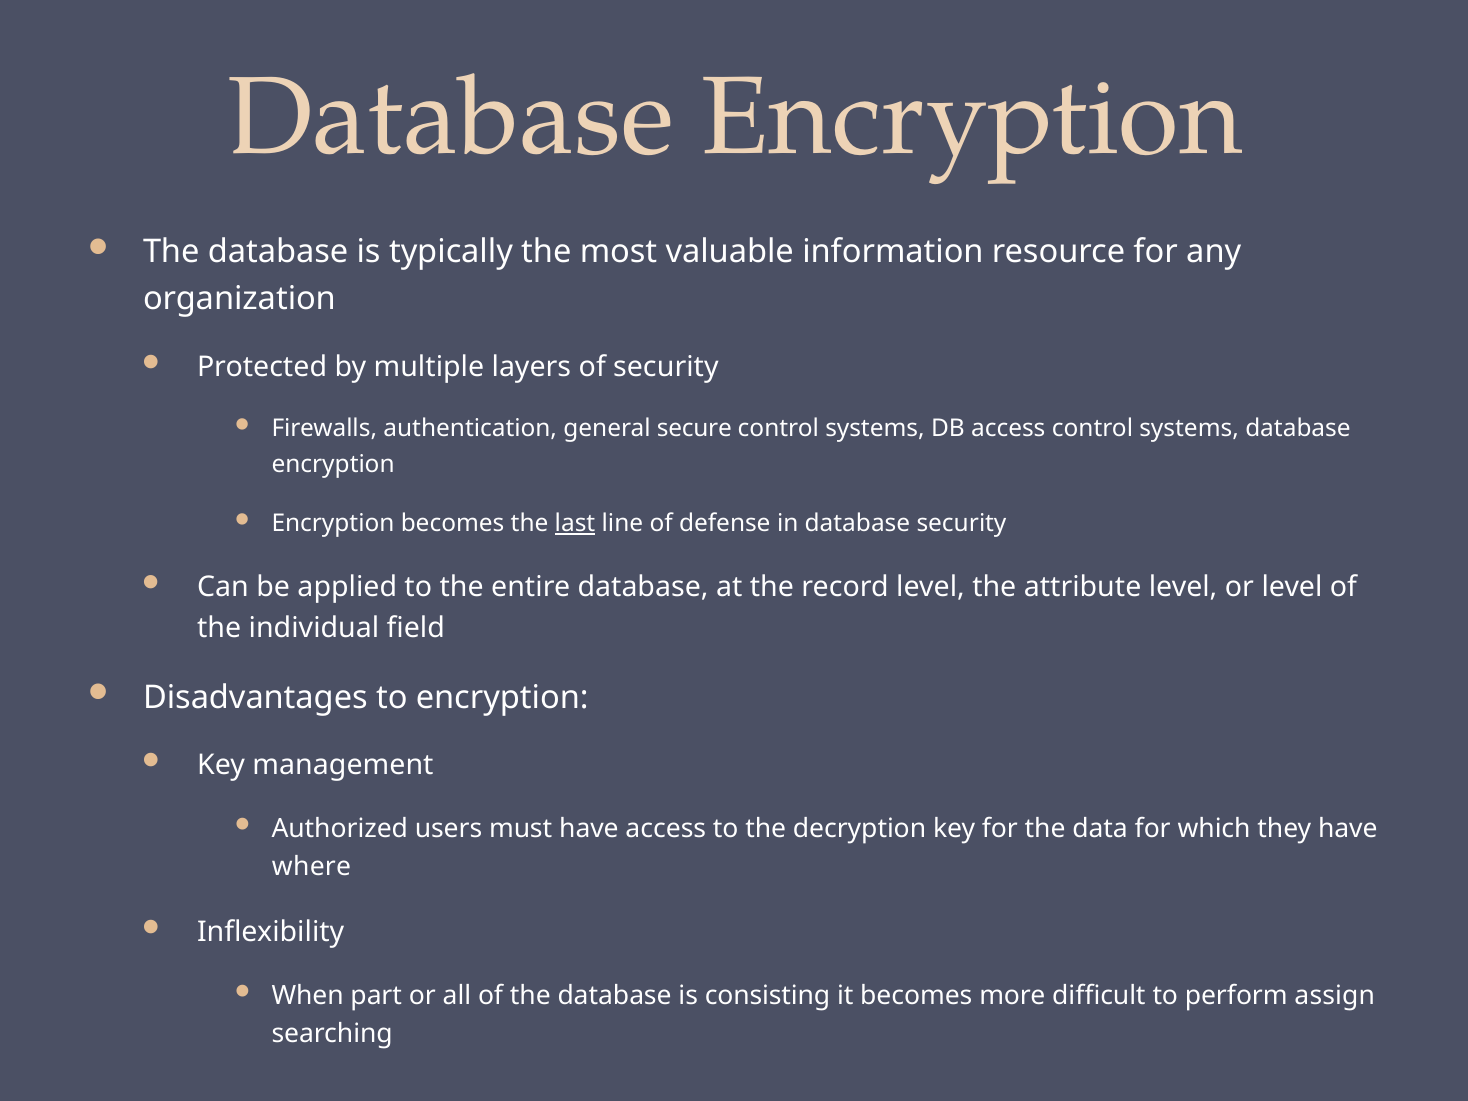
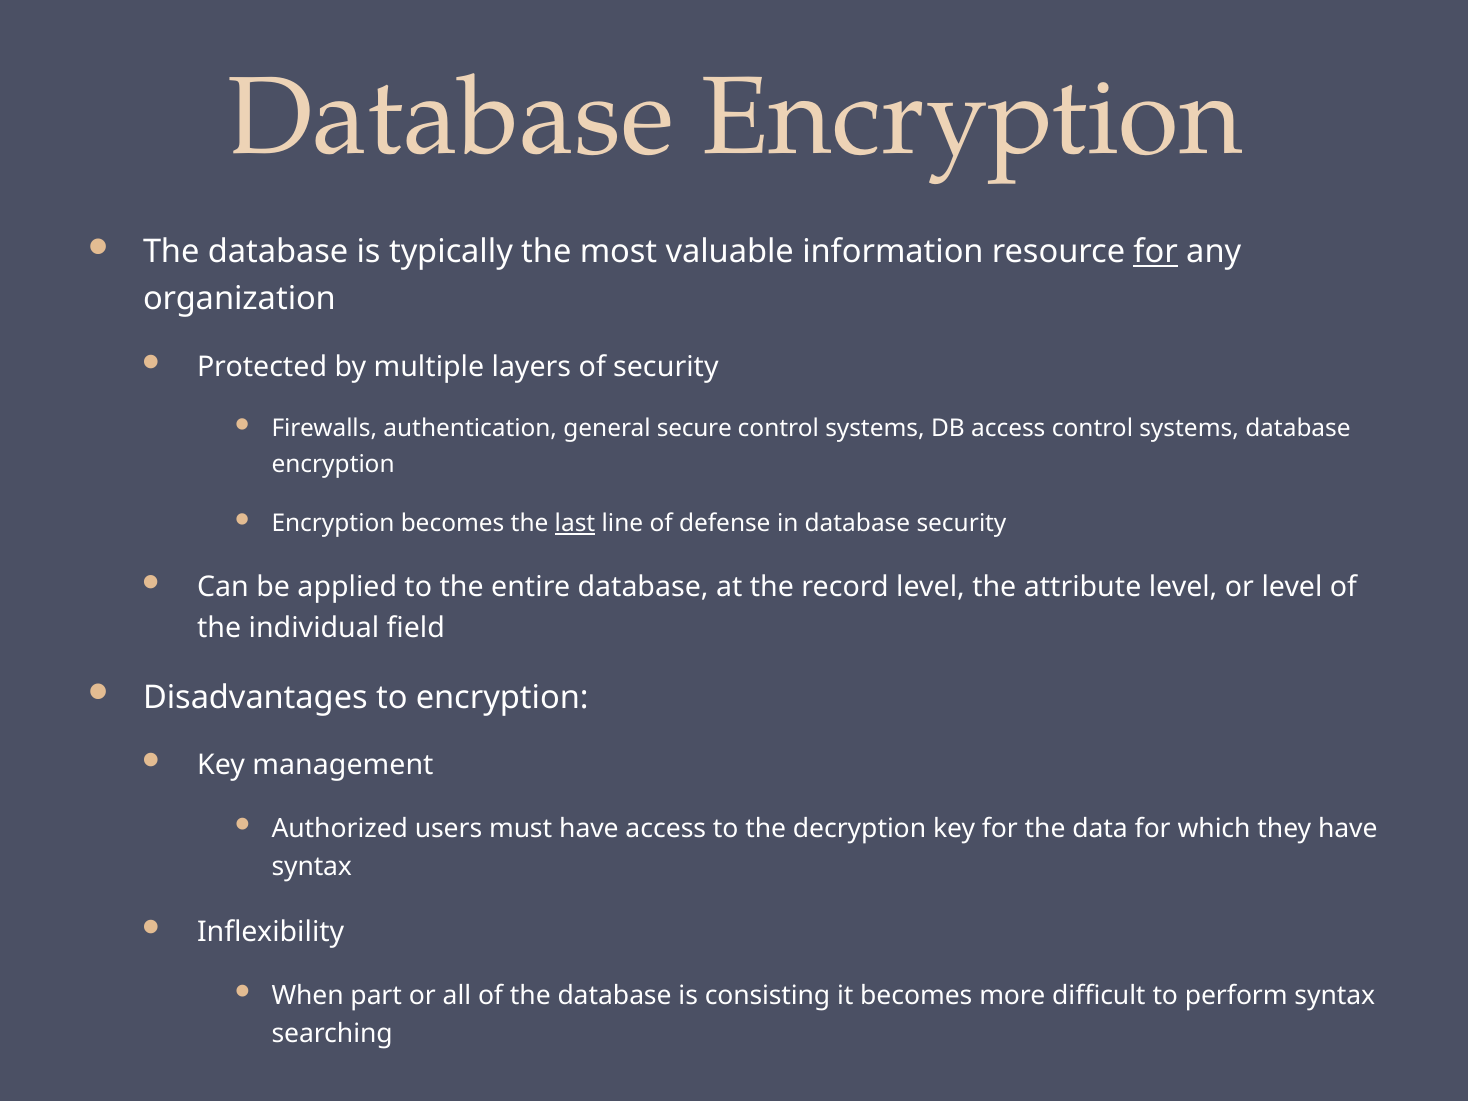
for at (1156, 252) underline: none -> present
where at (312, 867): where -> syntax
perform assign: assign -> syntax
